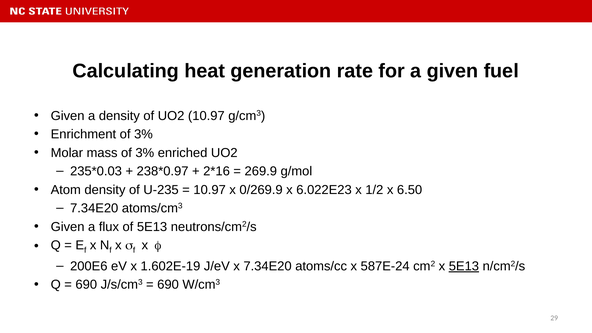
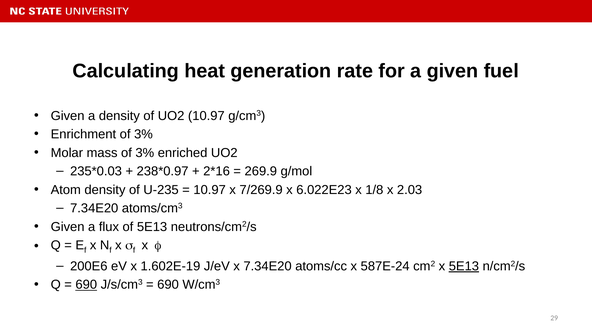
0/269.9: 0/269.9 -> 7/269.9
1/2: 1/2 -> 1/8
6.50: 6.50 -> 2.03
690 at (86, 285) underline: none -> present
